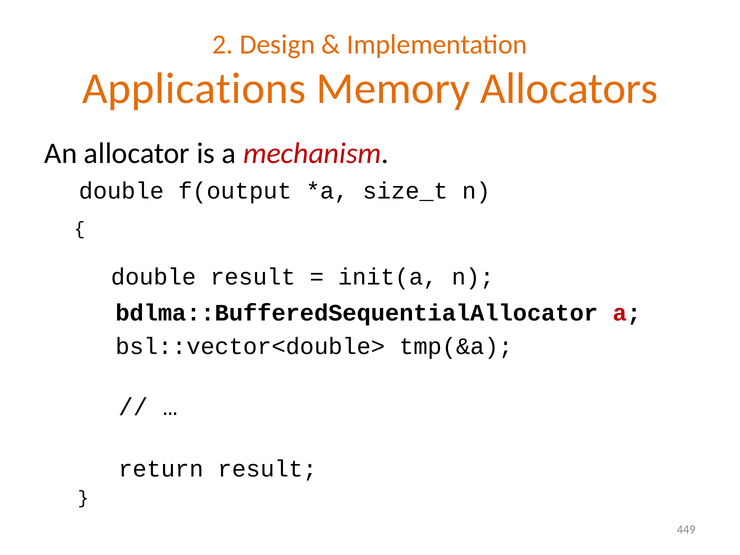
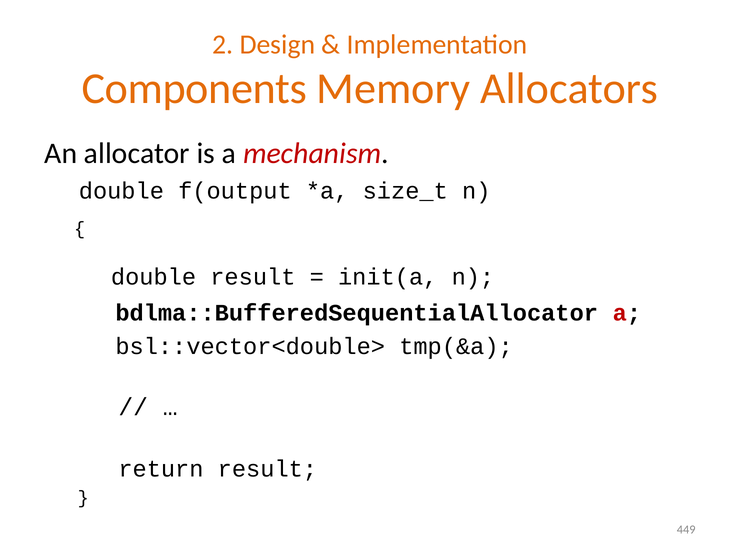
Applications: Applications -> Components
